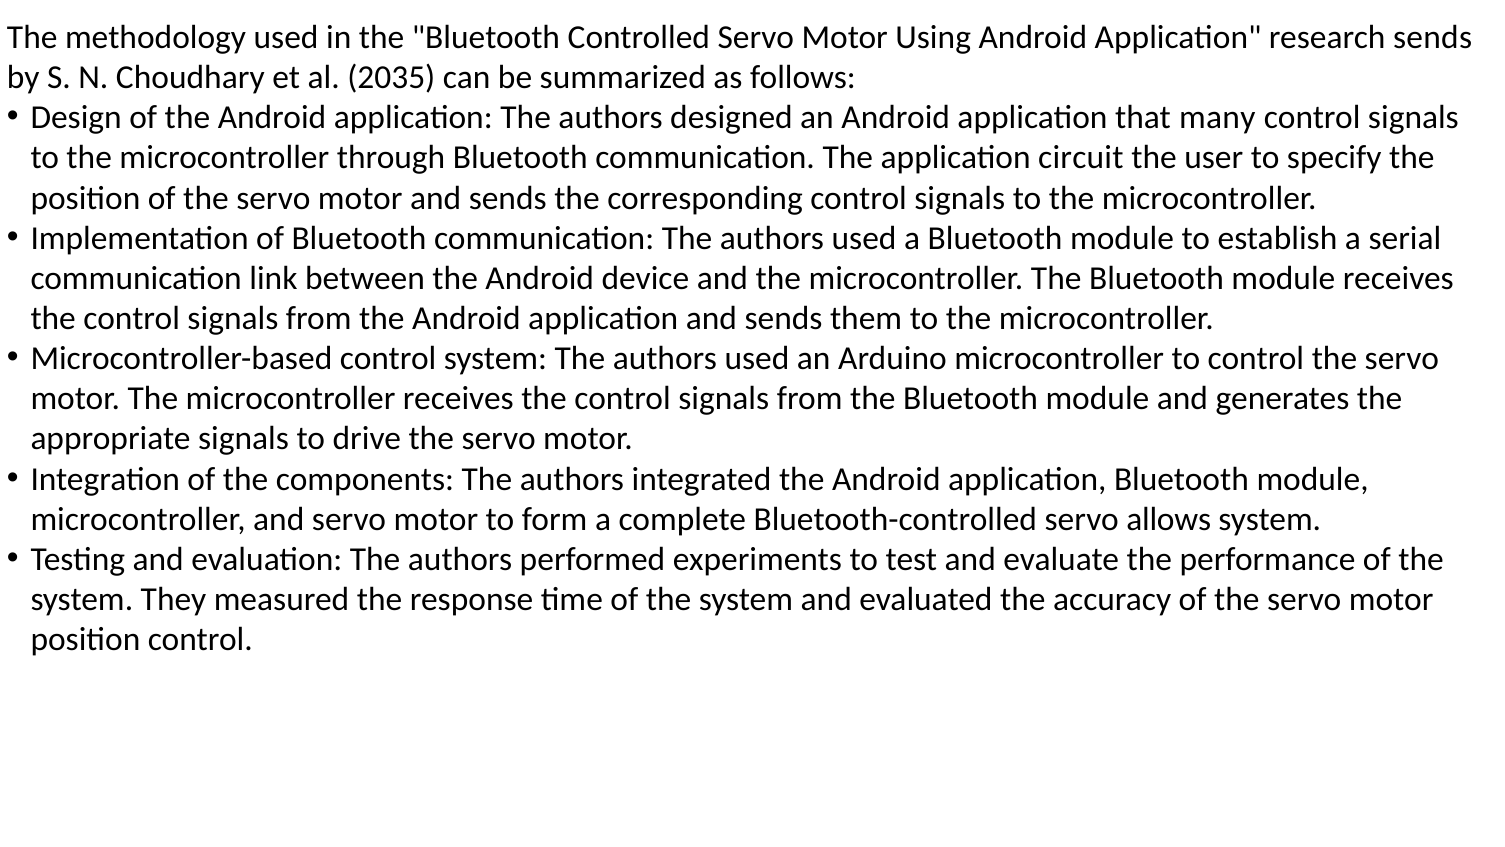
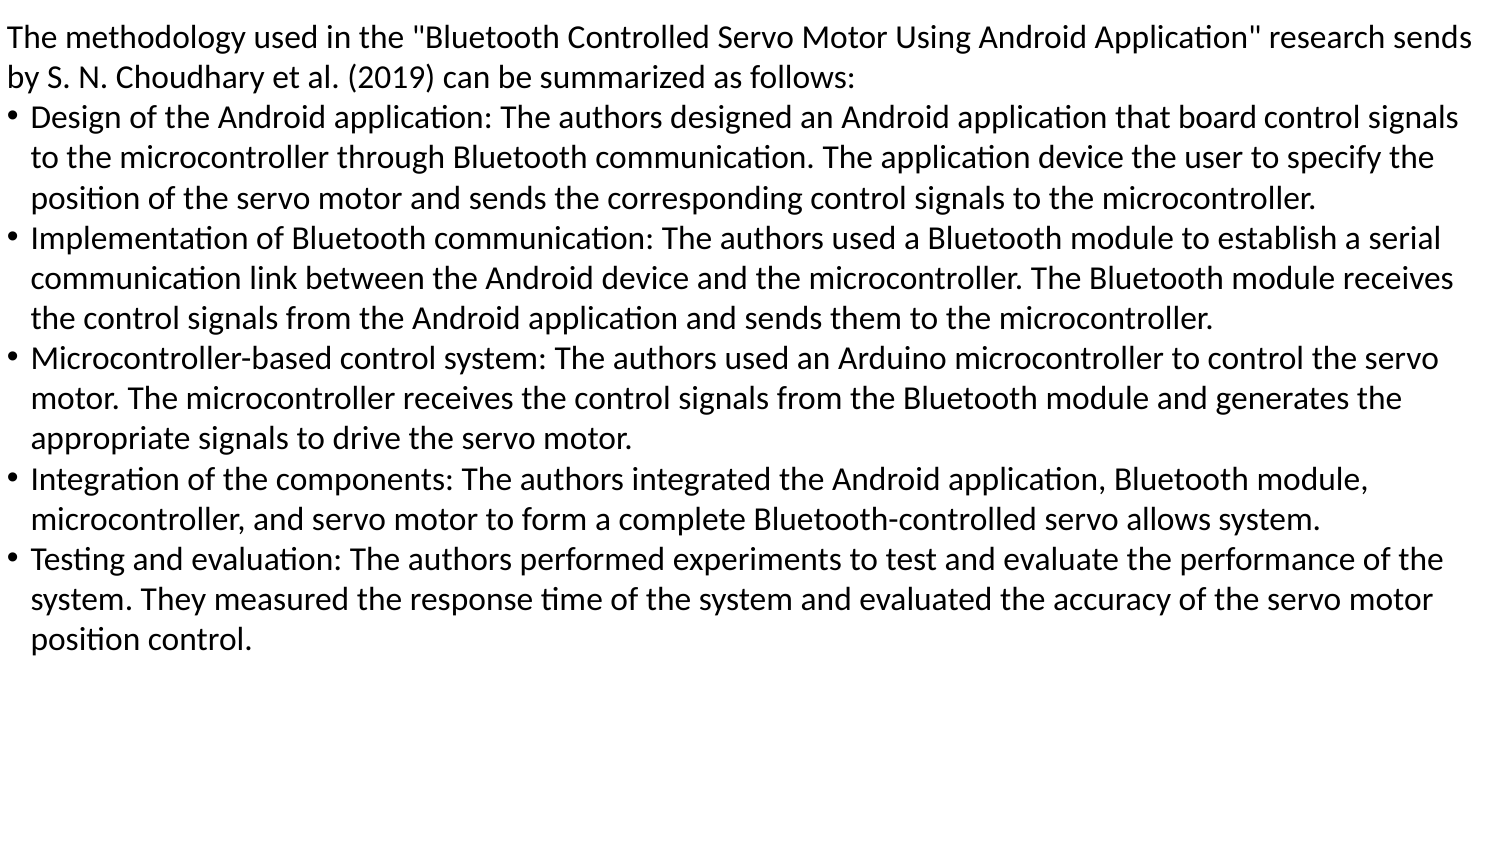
2035: 2035 -> 2019
many: many -> board
application circuit: circuit -> device
